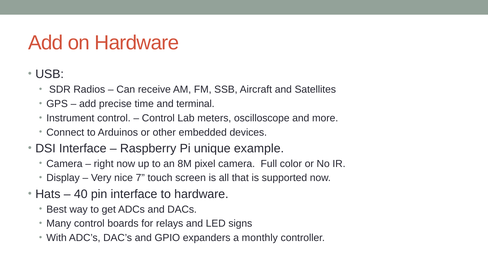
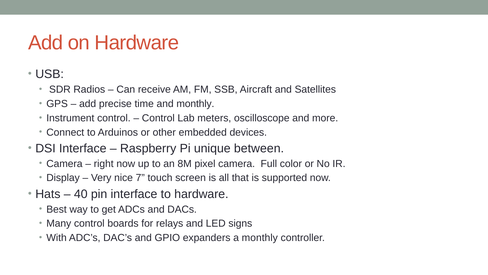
and terminal: terminal -> monthly
example: example -> between
